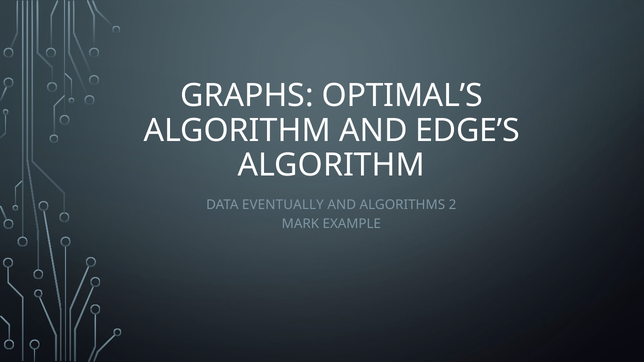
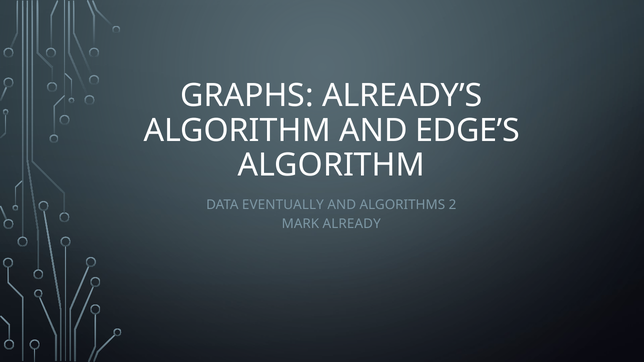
OPTIMAL’S: OPTIMAL’S -> ALREADY’S
EXAMPLE: EXAMPLE -> ALREADY
